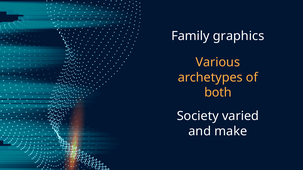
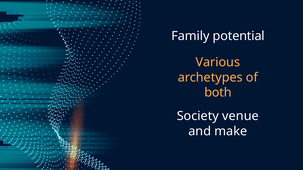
graphics: graphics -> potential
varied: varied -> venue
